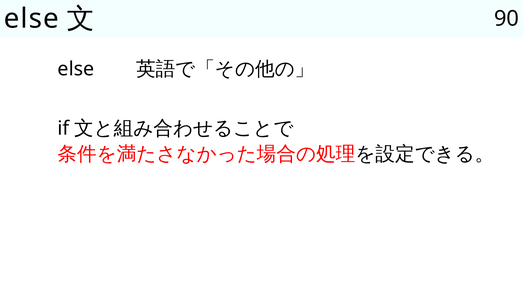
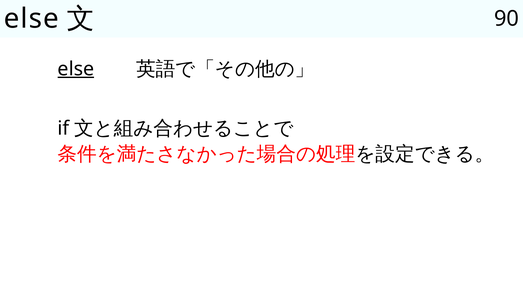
else at (76, 69) underline: none -> present
